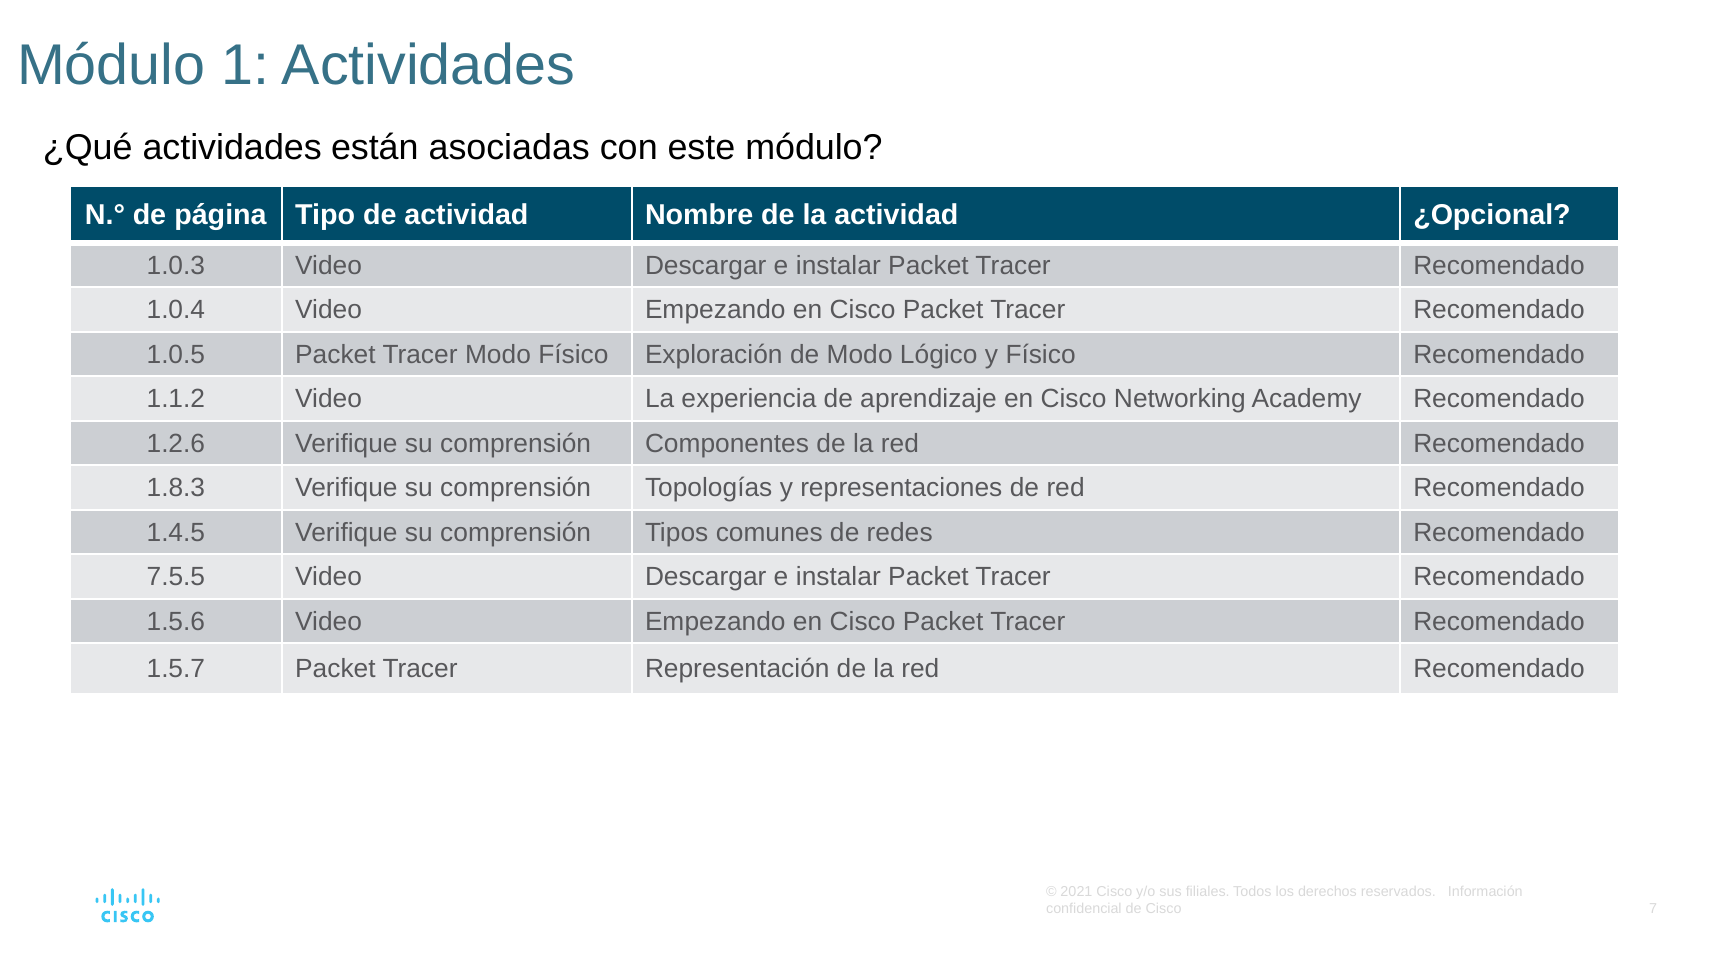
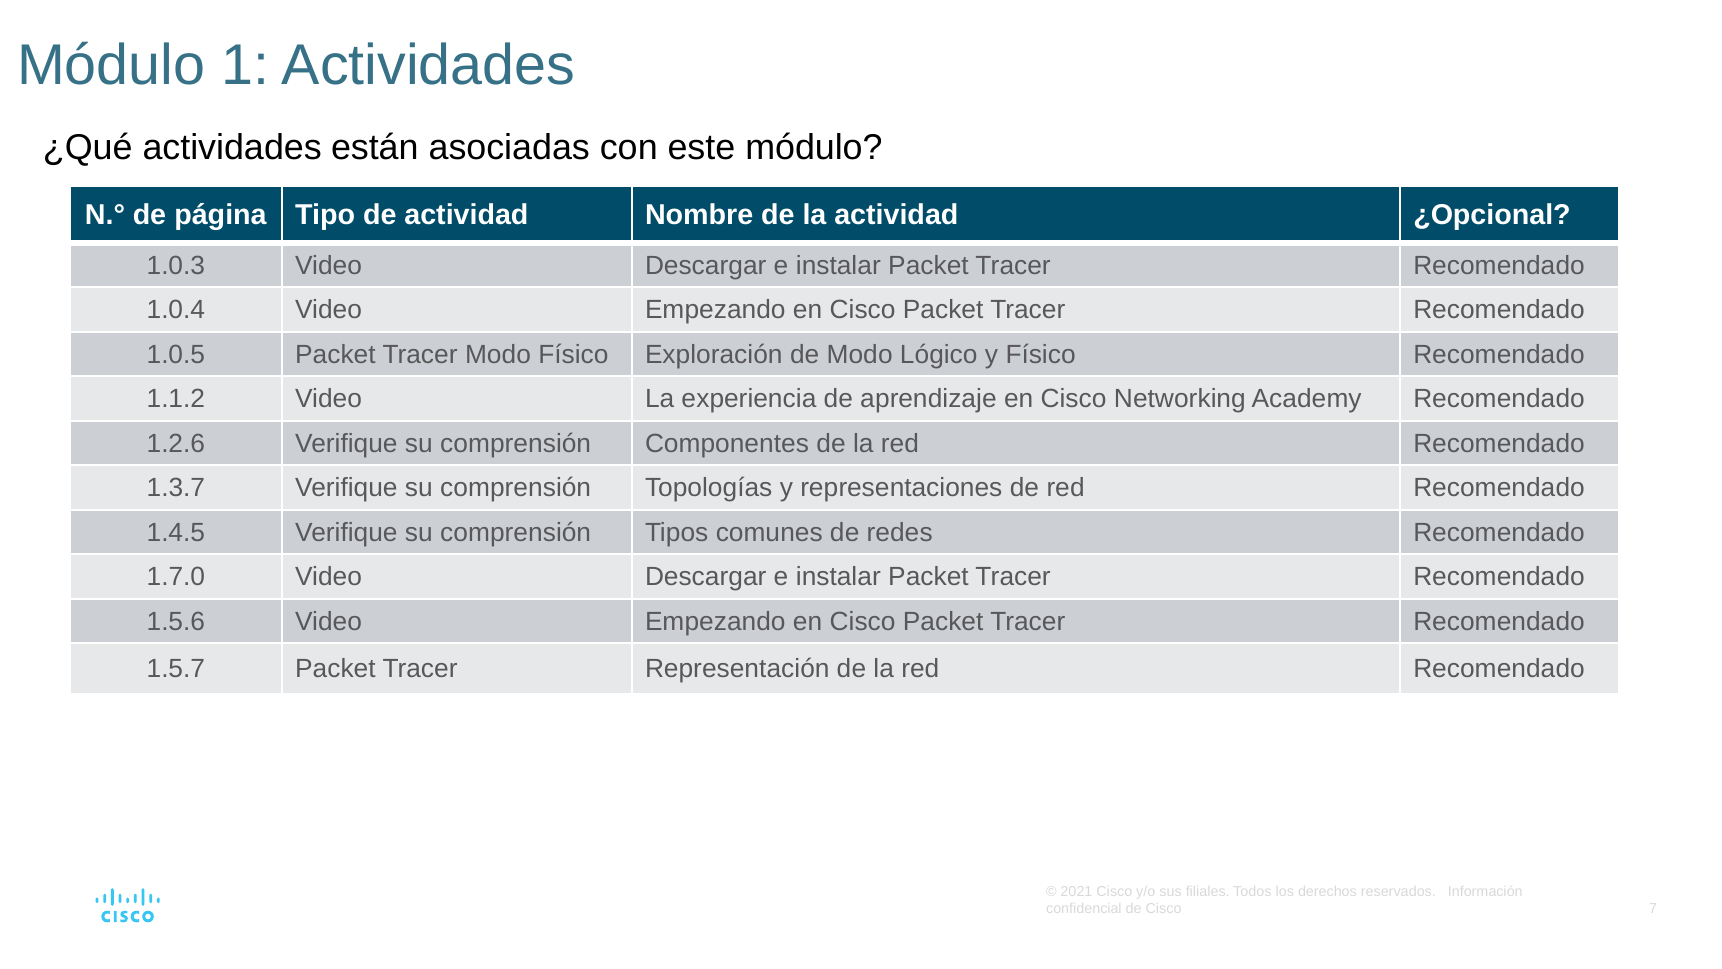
1.8.3: 1.8.3 -> 1.3.7
7.5.5: 7.5.5 -> 1.7.0
